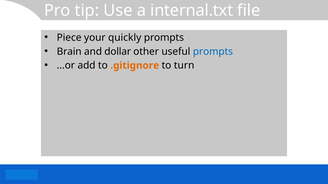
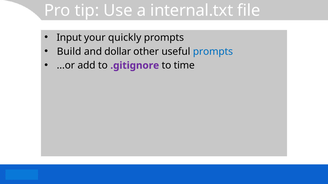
Piece: Piece -> Input
Brain: Brain -> Build
.gitignore colour: orange -> purple
turn: turn -> time
